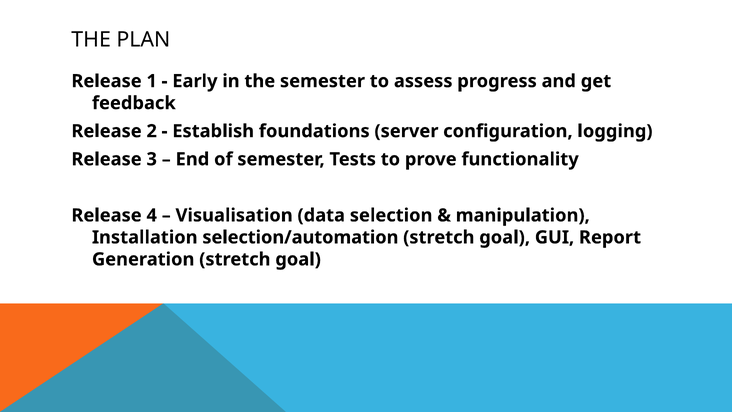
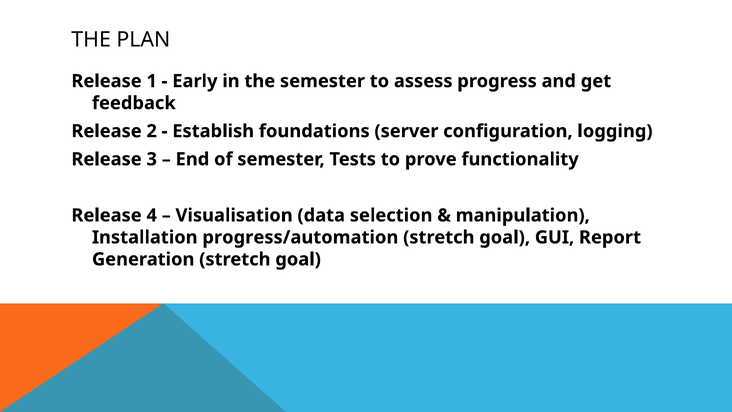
selection/automation: selection/automation -> progress/automation
